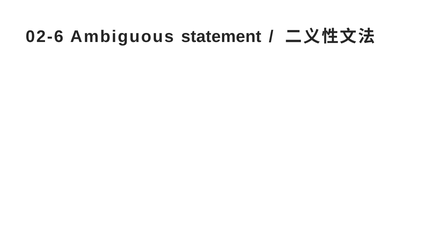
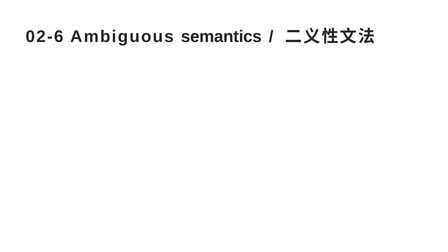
statement: statement -> semantics
